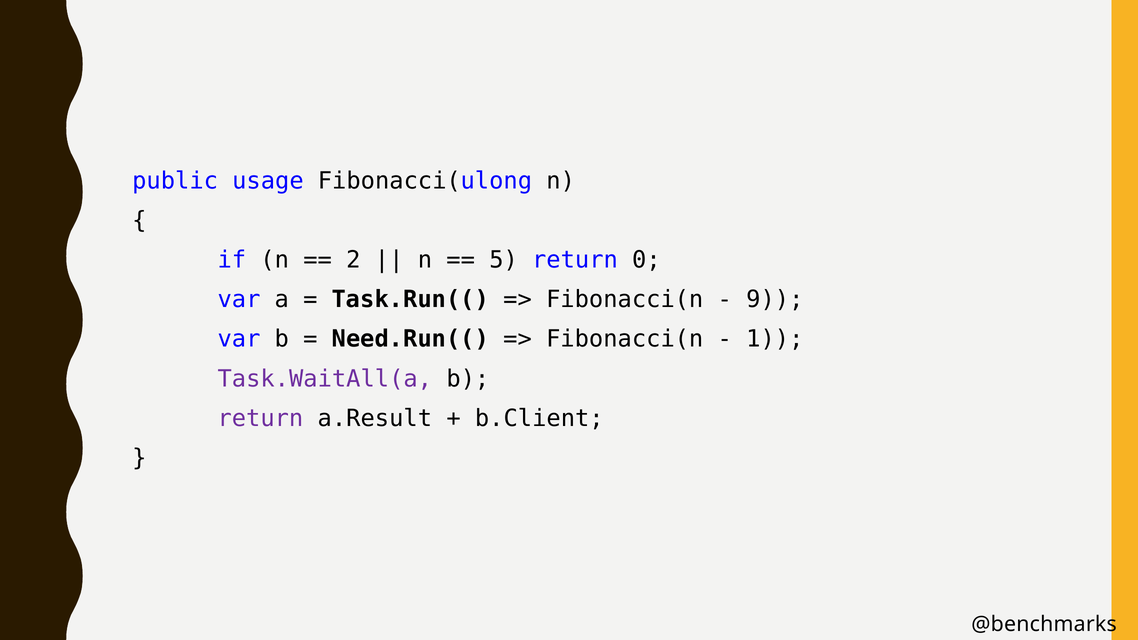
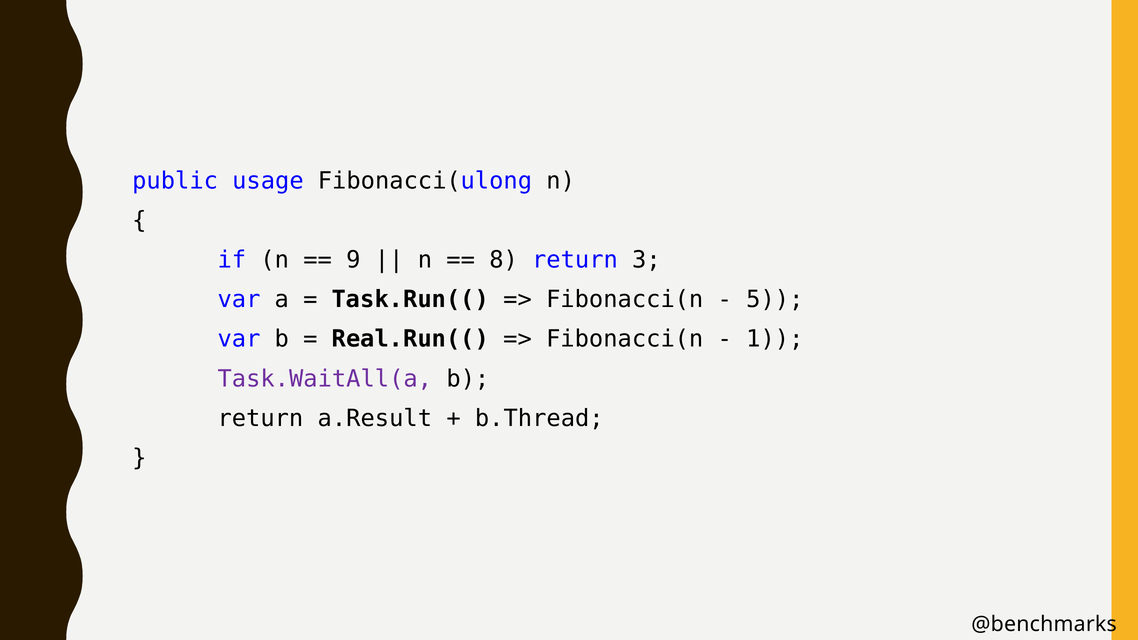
2: 2 -> 9
5: 5 -> 8
0: 0 -> 3
9: 9 -> 5
Need.Run((: Need.Run(( -> Real.Run((
return at (260, 418) colour: purple -> black
b.Client: b.Client -> b.Thread
